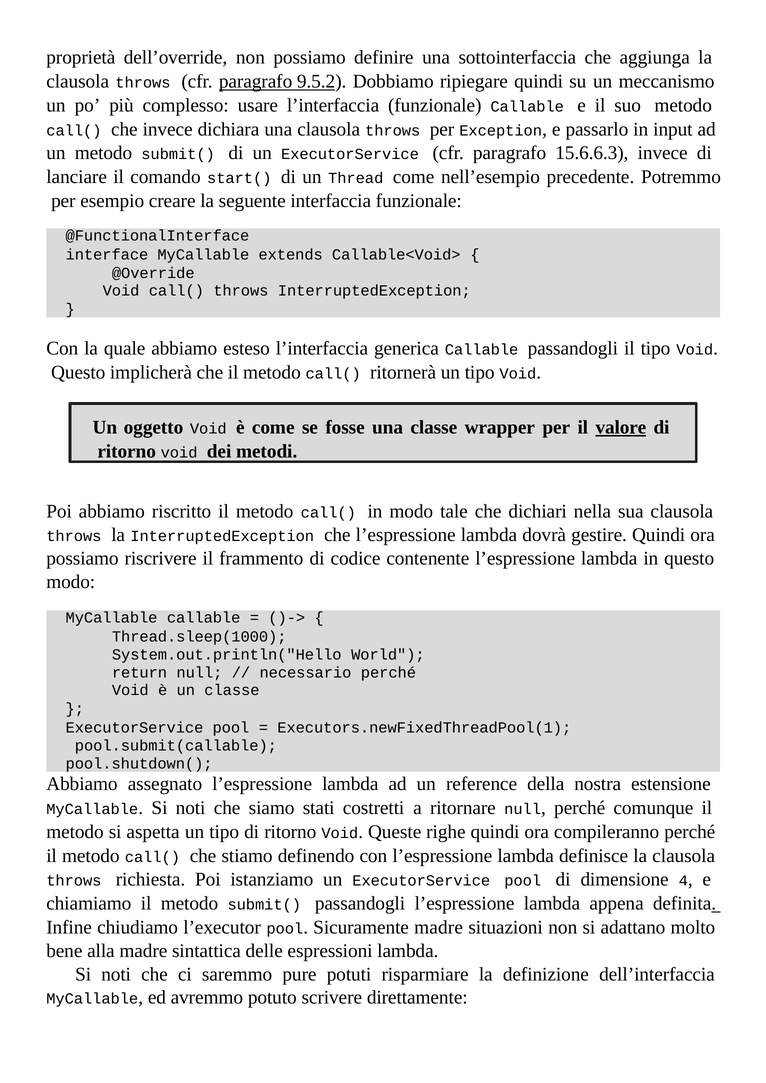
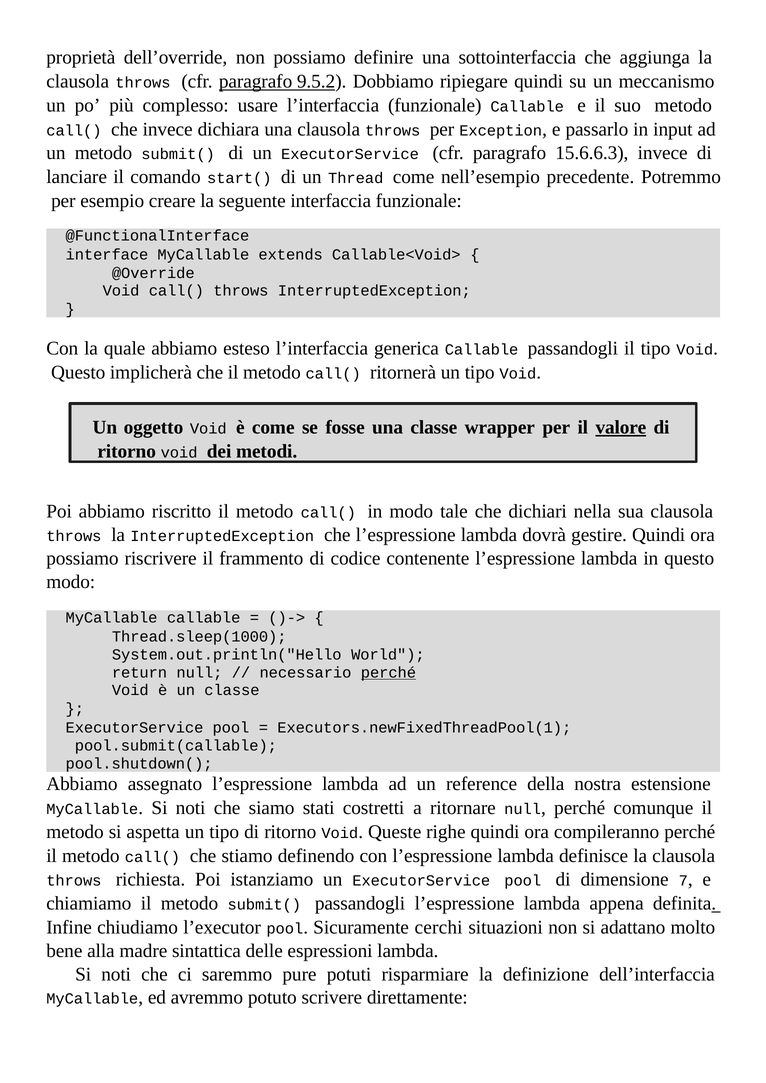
perché at (388, 673) underline: none -> present
4: 4 -> 7
Sicuramente madre: madre -> cerchi
